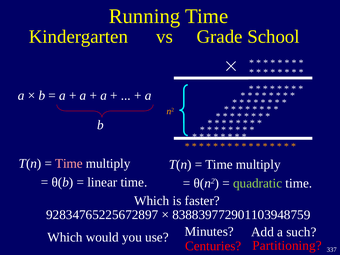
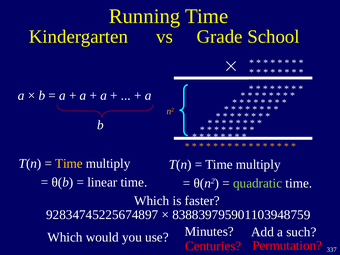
Time at (69, 164) colour: pink -> yellow
92834765225672897: 92834765225672897 -> 92834745225674897
83883977290110394875: 83883977290110394875 -> 83883979590110394875
Partitioning: Partitioning -> Permutation
